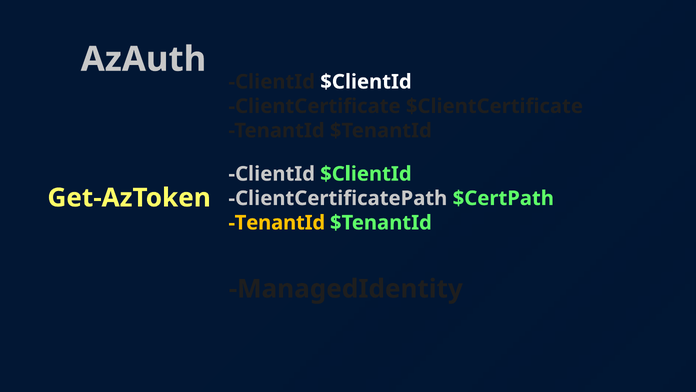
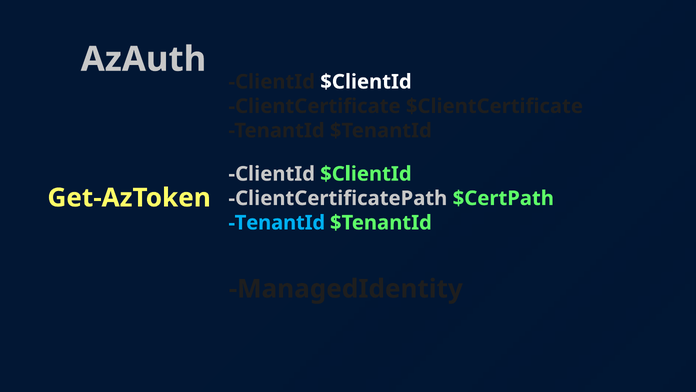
TenantId at (277, 222) colour: yellow -> light blue
